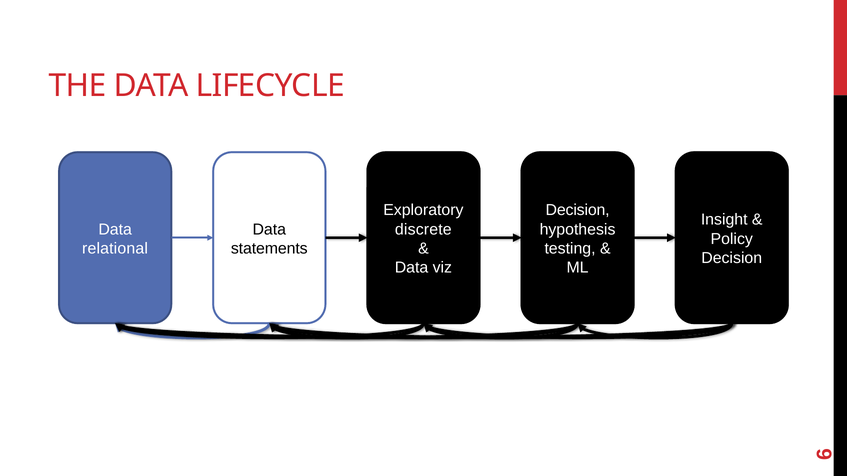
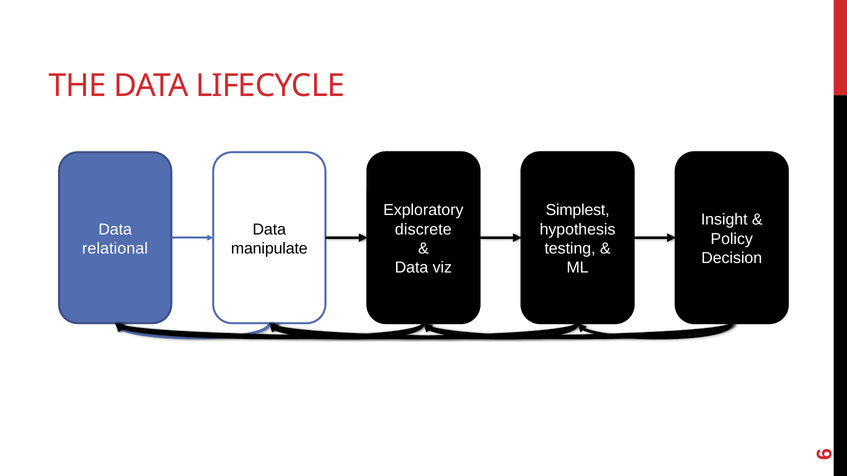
Decision at (578, 210): Decision -> Simplest
statements: statements -> manipulate
